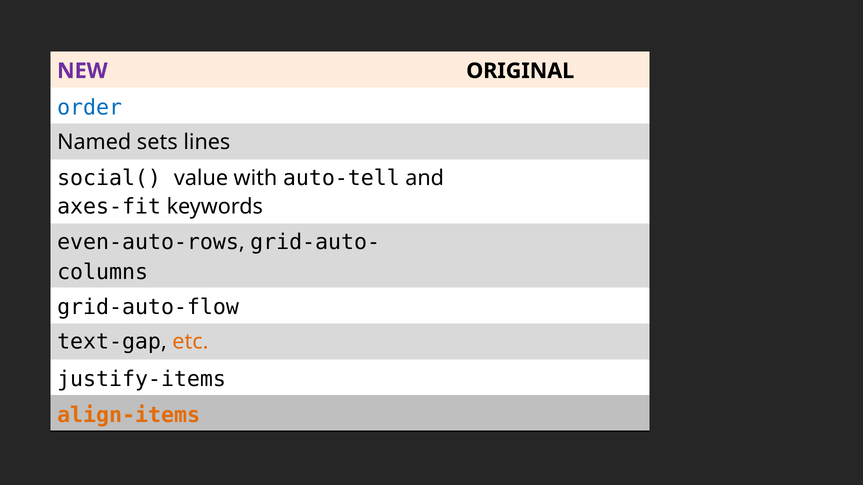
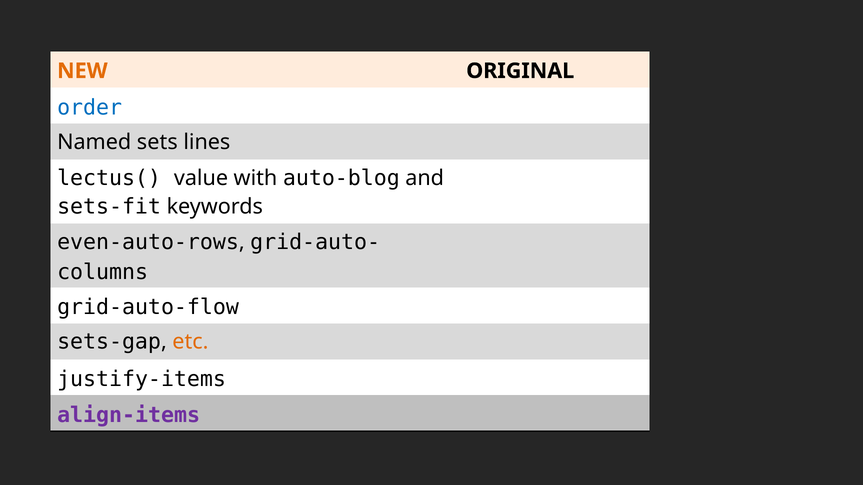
NEW colour: purple -> orange
social(: social( -> lectus(
auto-tell: auto-tell -> auto-blog
axes-fit: axes-fit -> sets-fit
text-gap: text-gap -> sets-gap
align-items colour: orange -> purple
